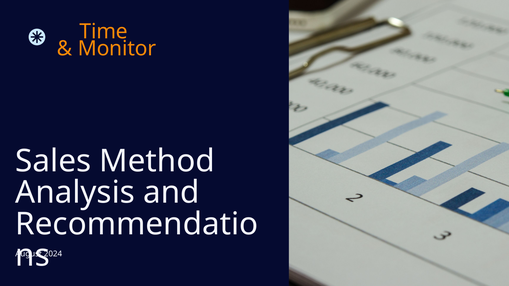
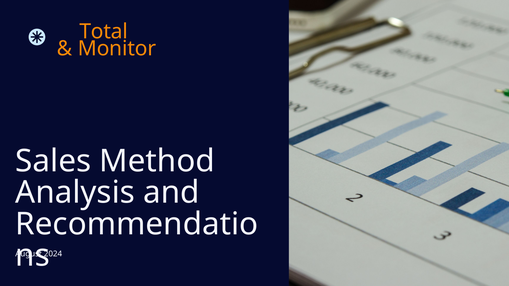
Time: Time -> Total
